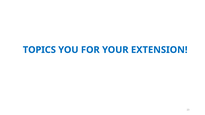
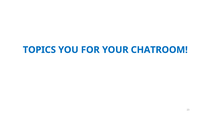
EXTENSION: EXTENSION -> CHATROOM
